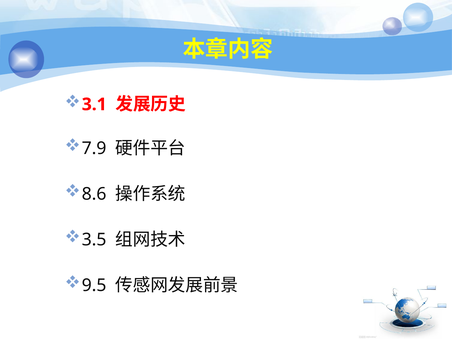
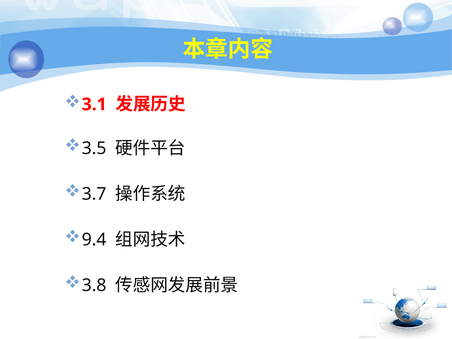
7.9: 7.9 -> 3.5
8.6: 8.6 -> 3.7
3.5: 3.5 -> 9.4
9.5: 9.5 -> 3.8
